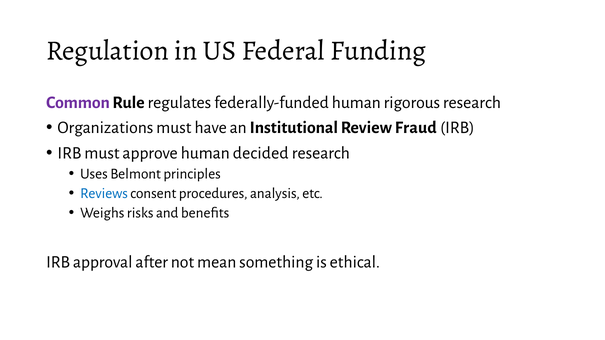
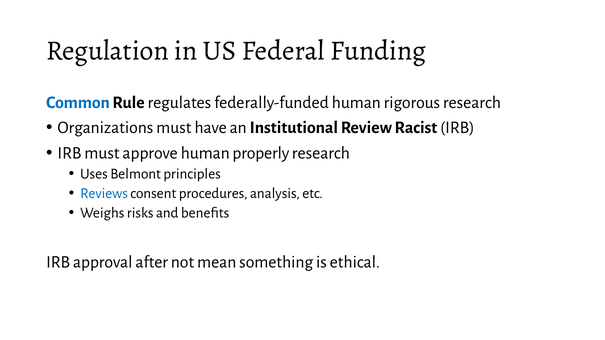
Common colour: purple -> blue
Fraud: Fraud -> Racist
decided: decided -> properly
